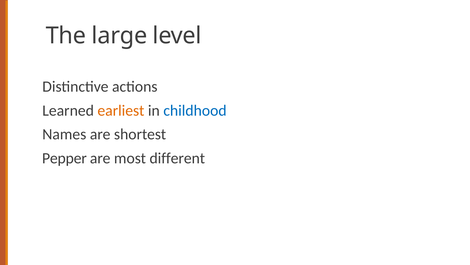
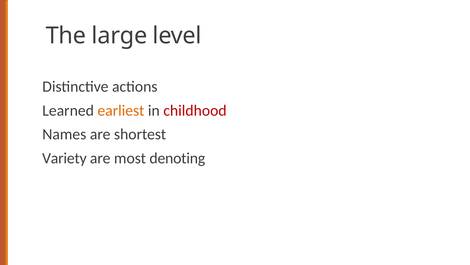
childhood colour: blue -> red
Pepper: Pepper -> Variety
different: different -> denoting
